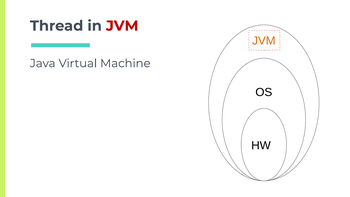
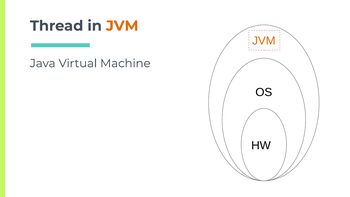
JVM at (122, 26) colour: red -> orange
